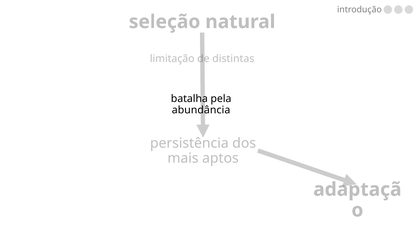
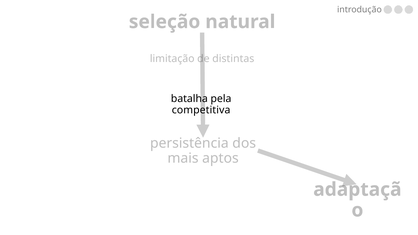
abundância: abundância -> competitiva
